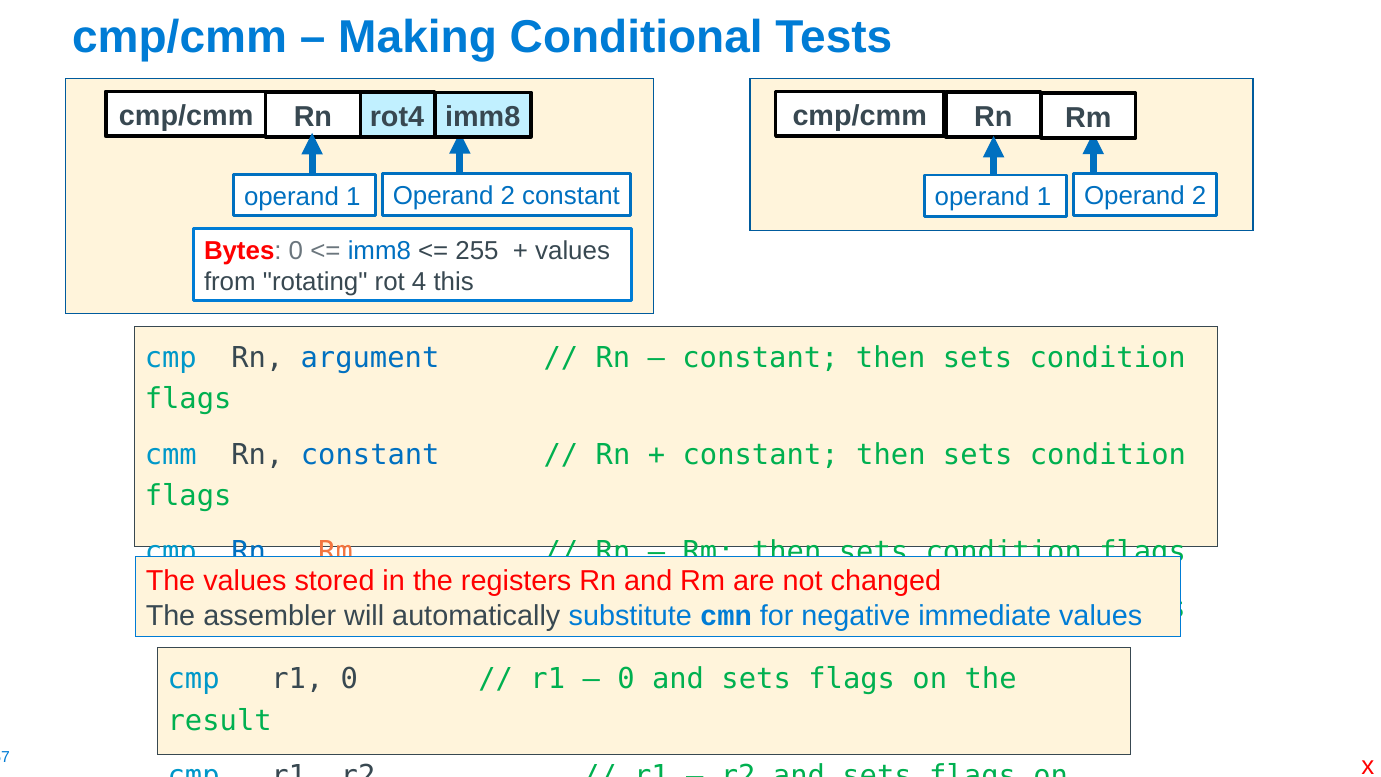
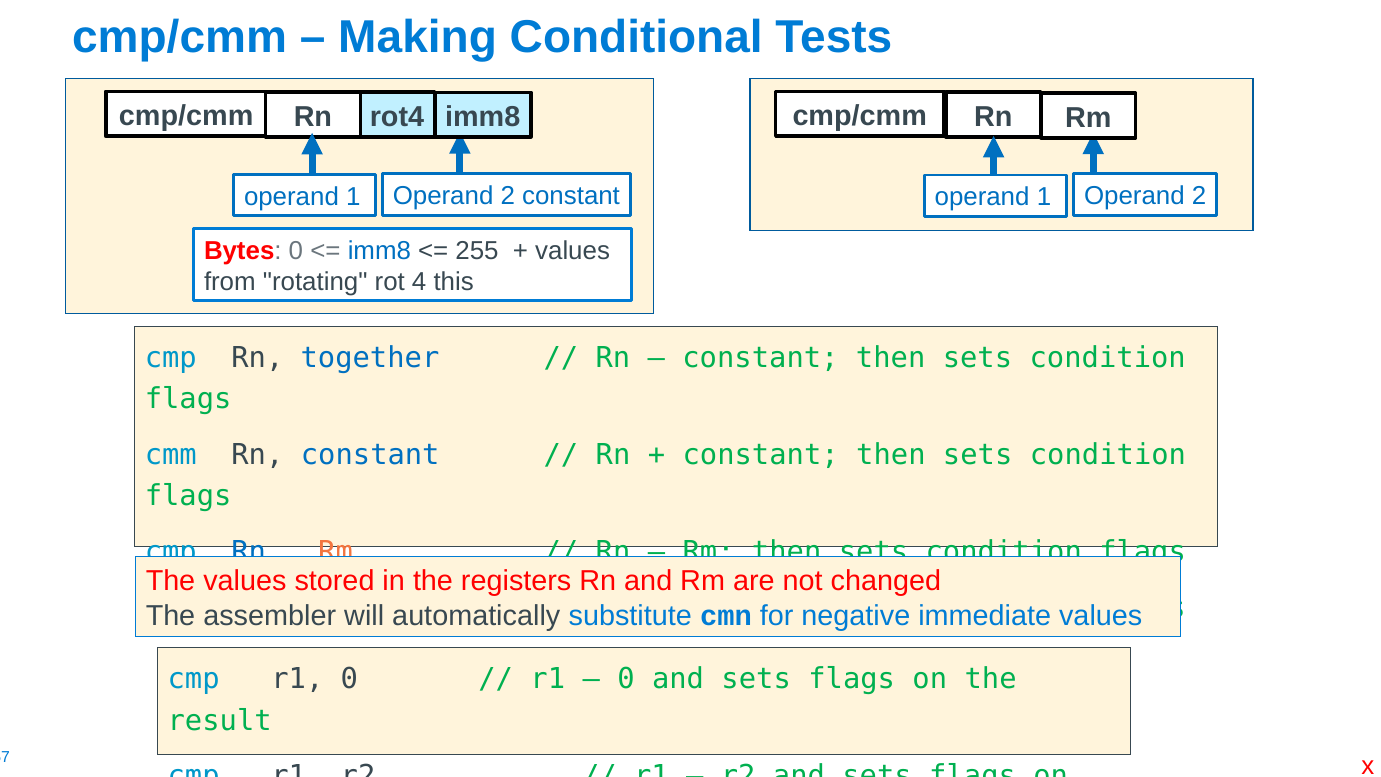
argument: argument -> together
